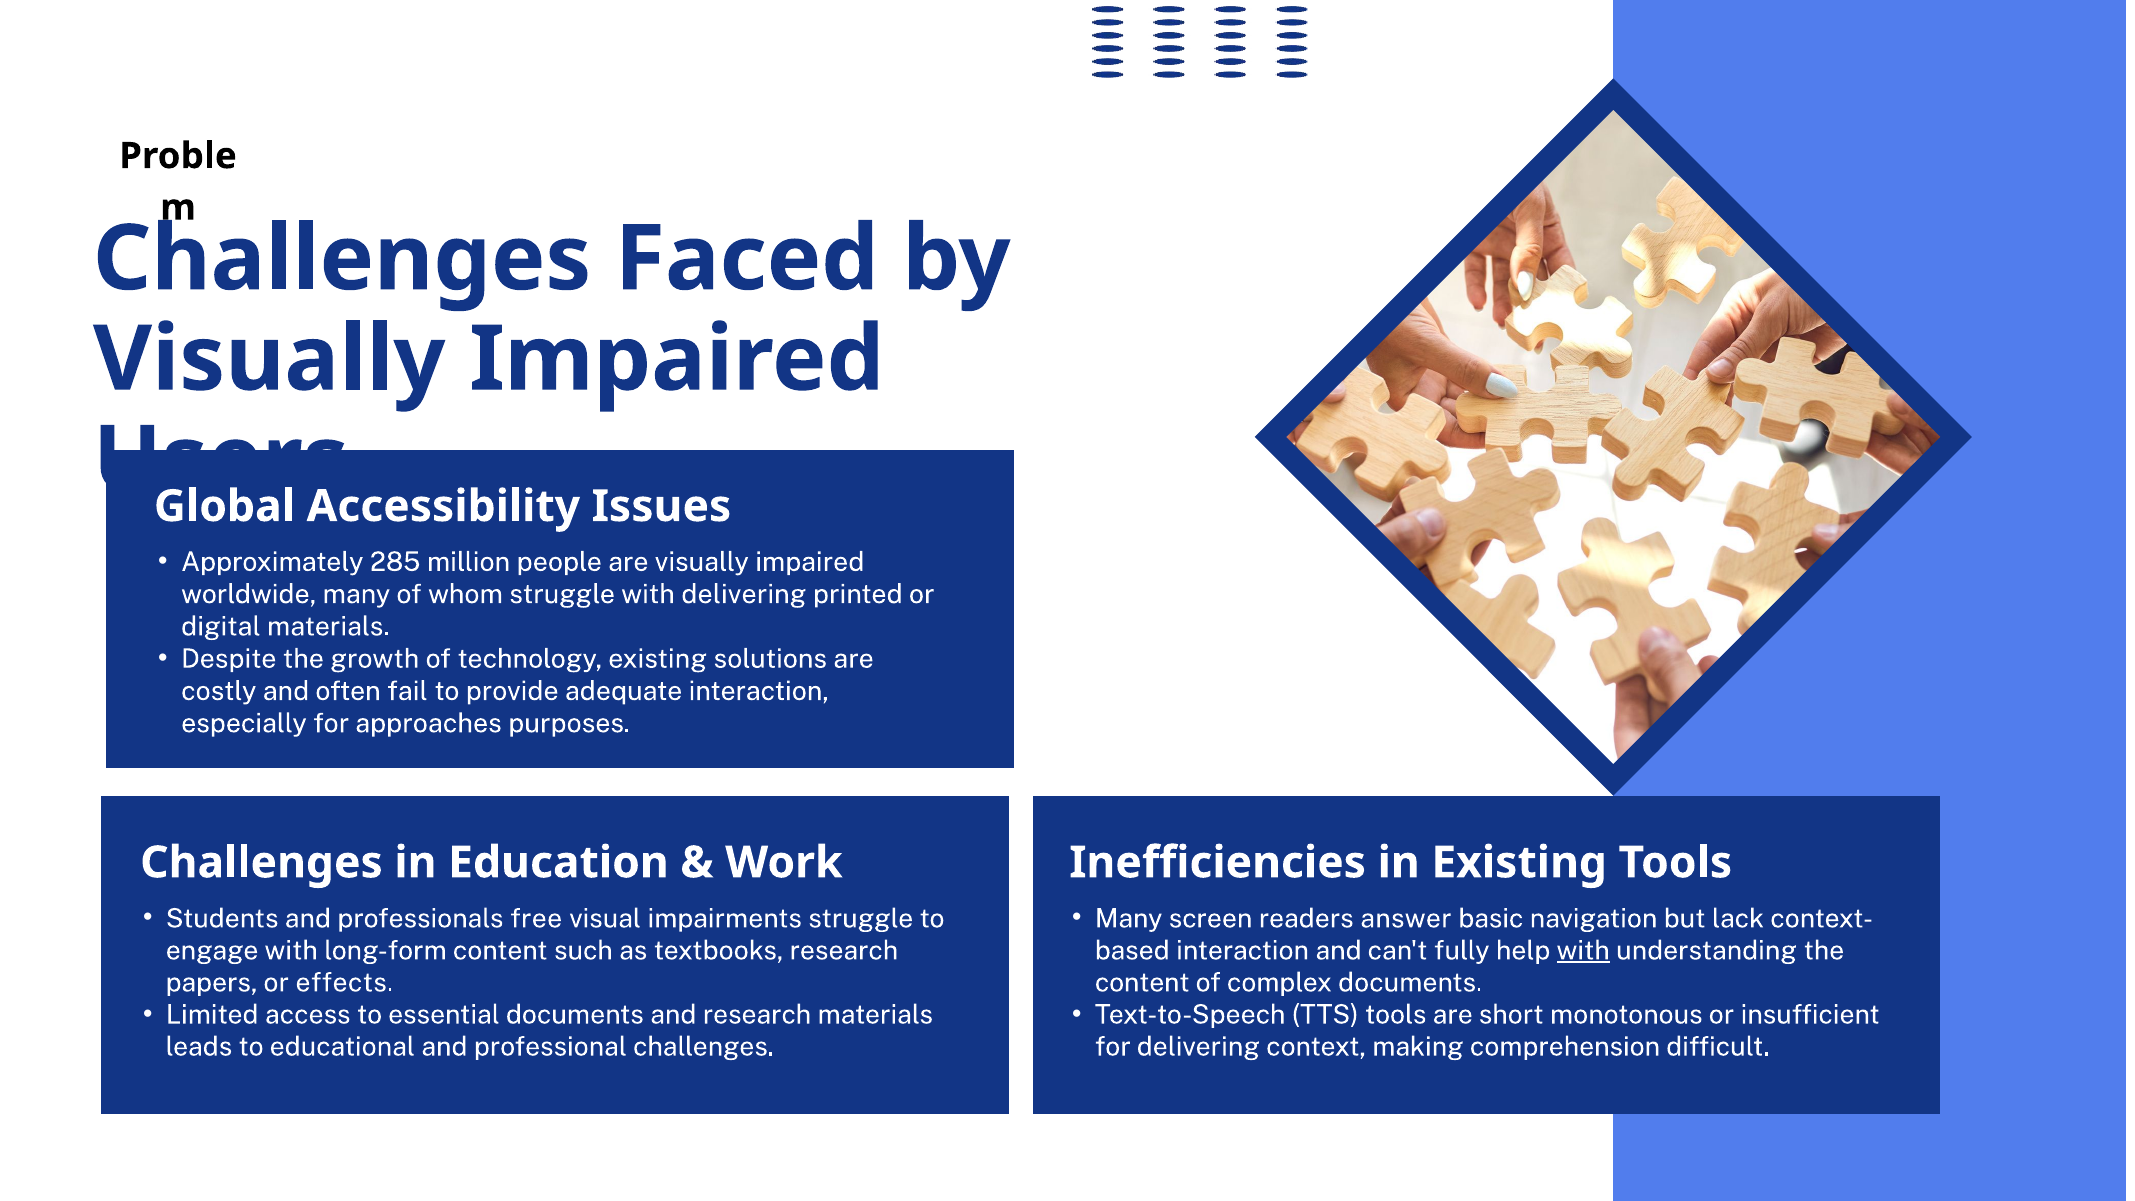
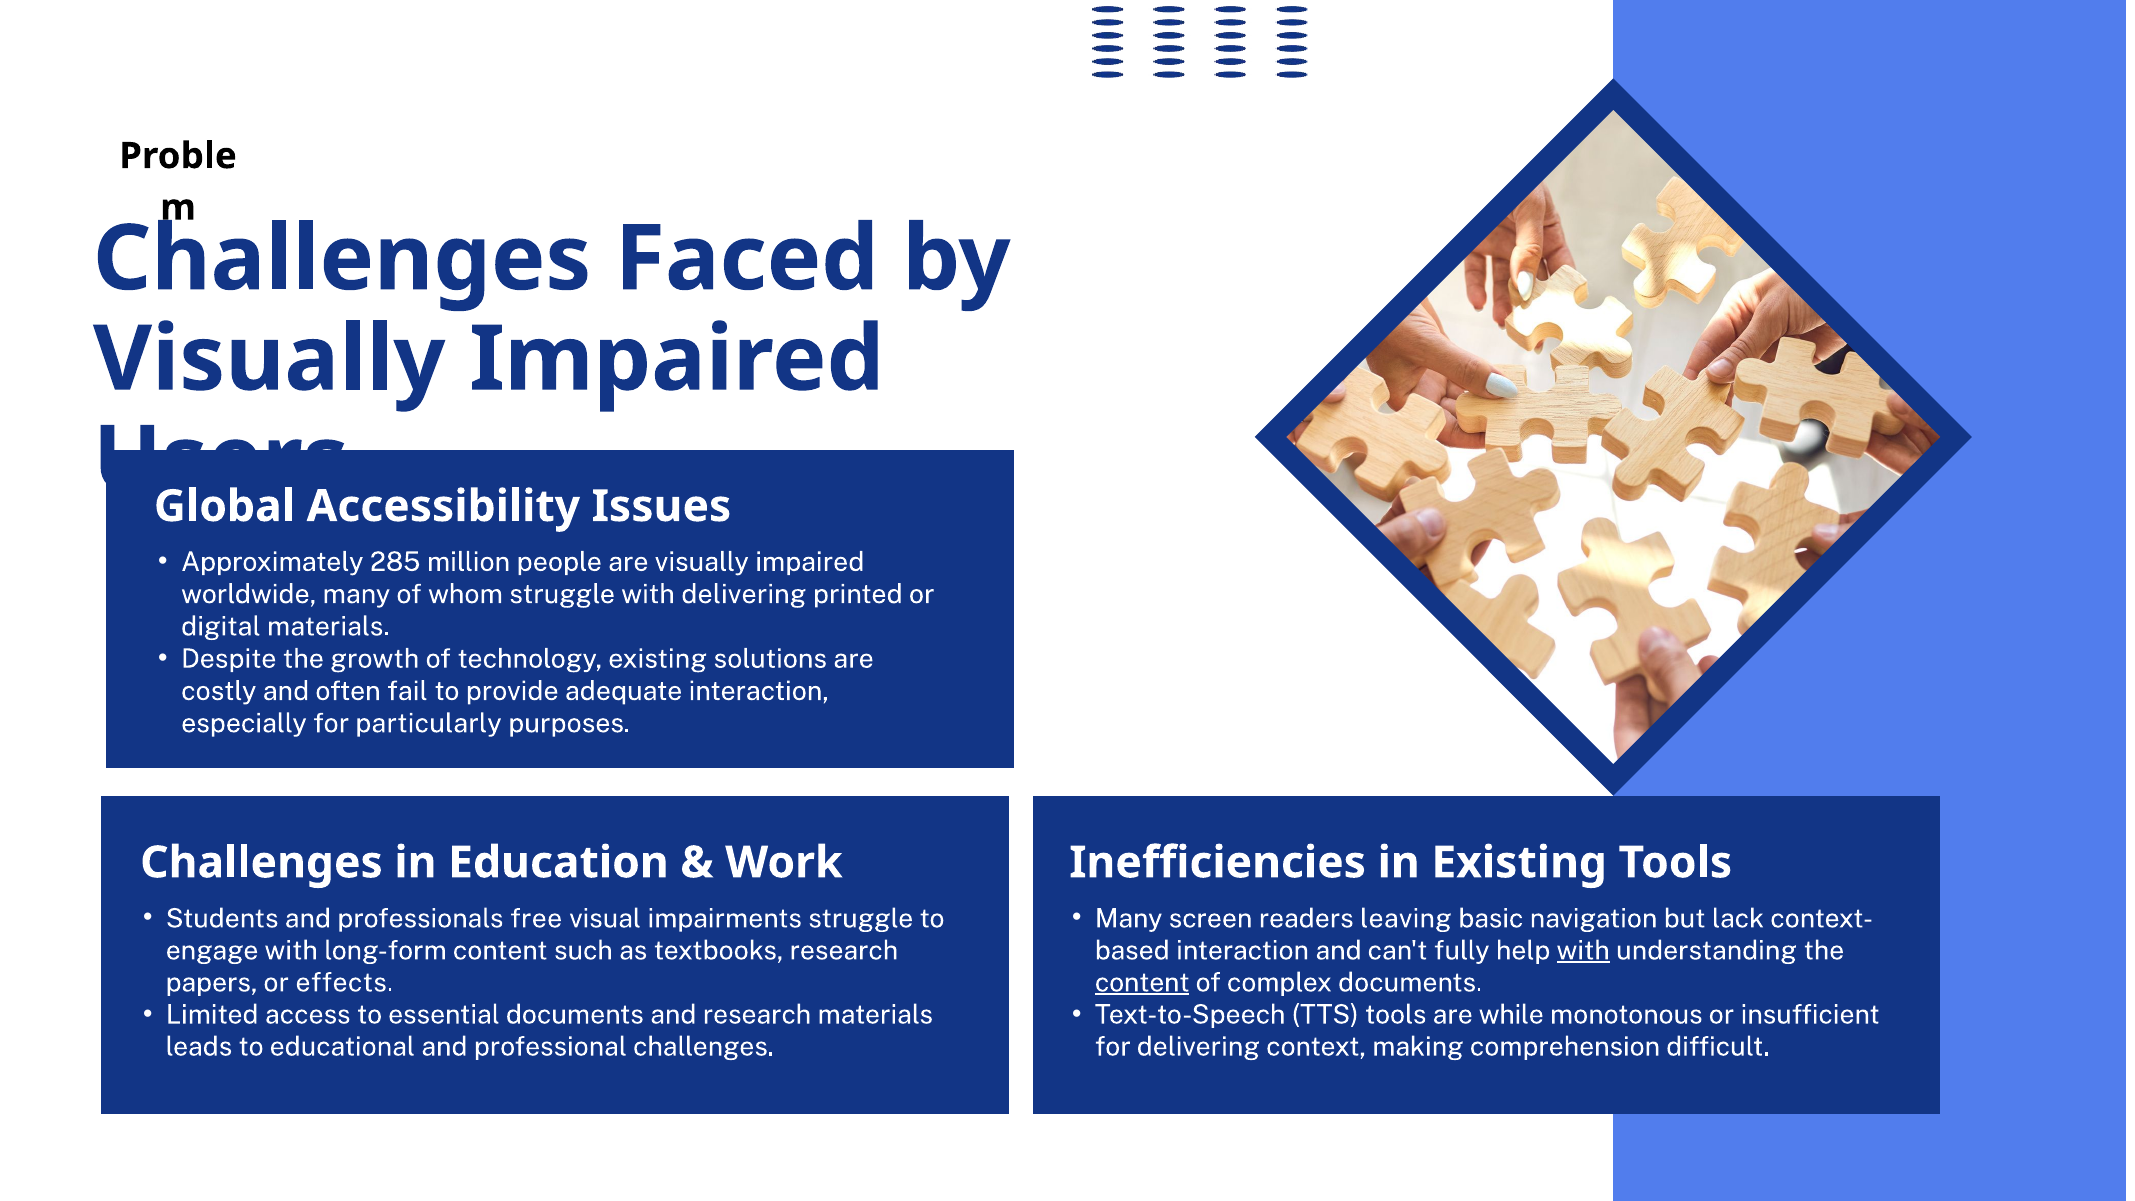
approaches: approaches -> particularly
answer: answer -> leaving
content at (1142, 983) underline: none -> present
short: short -> while
